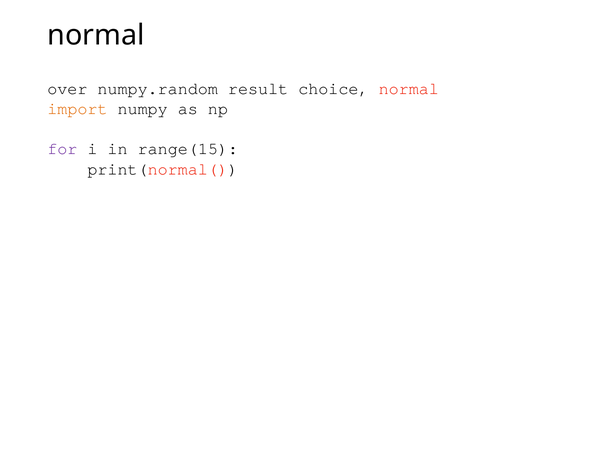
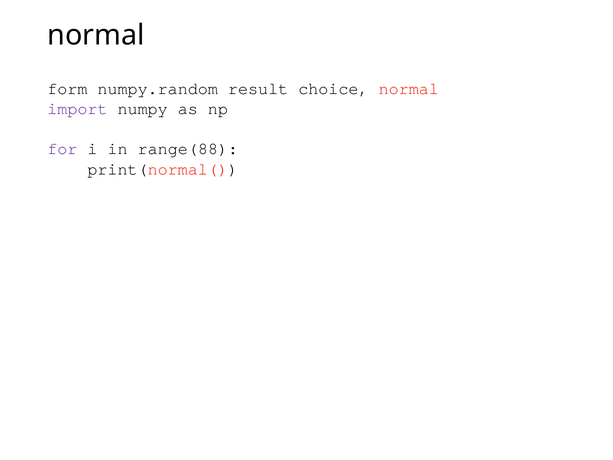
over: over -> form
import colour: orange -> purple
range(15: range(15 -> range(88
